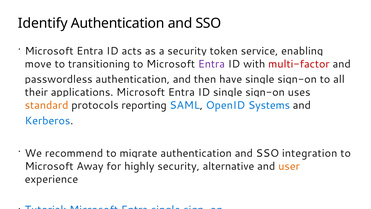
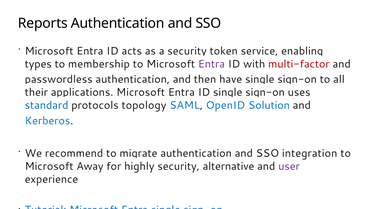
Identify: Identify -> Reports
move: move -> types
transitioning: transitioning -> membership
standard colour: orange -> blue
reporting: reporting -> topology
Systems: Systems -> Solution
user colour: orange -> purple
